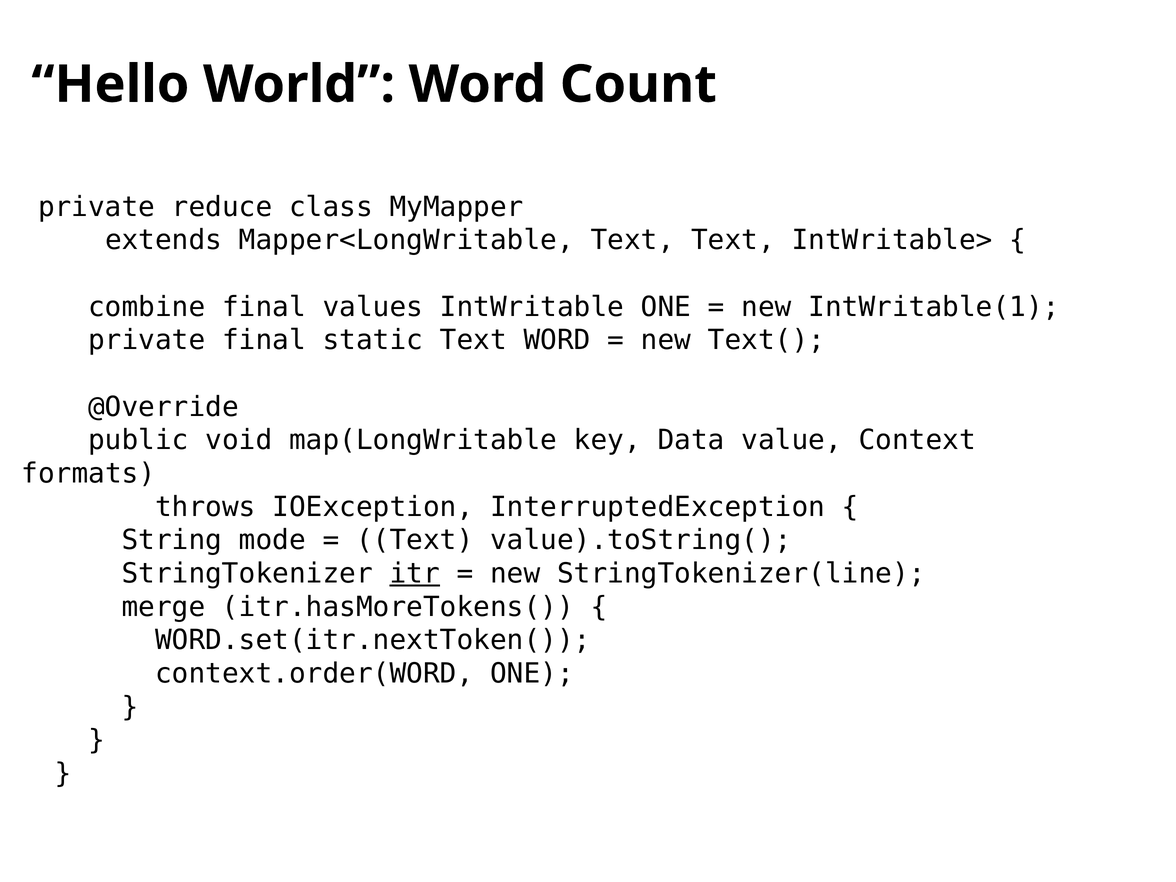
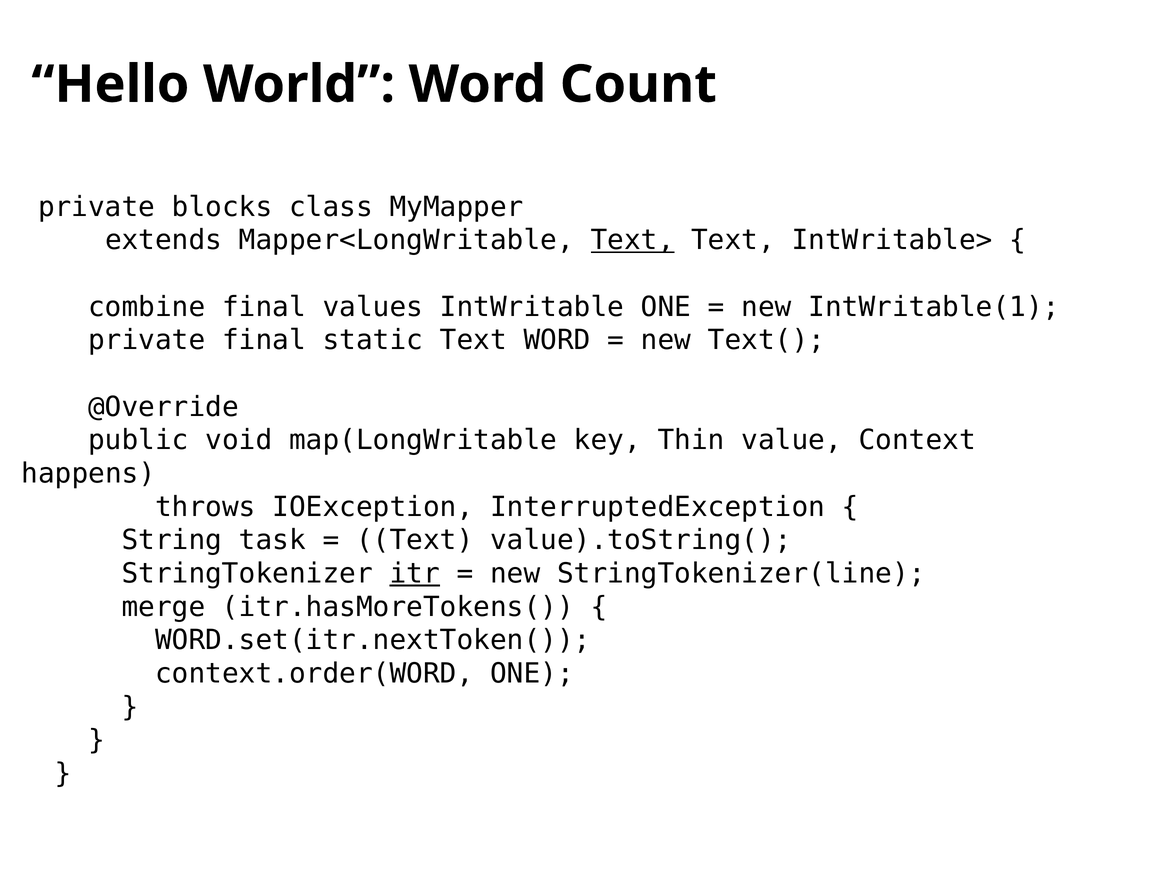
reduce: reduce -> blocks
Text at (633, 240) underline: none -> present
Data: Data -> Thin
formats: formats -> happens
mode: mode -> task
